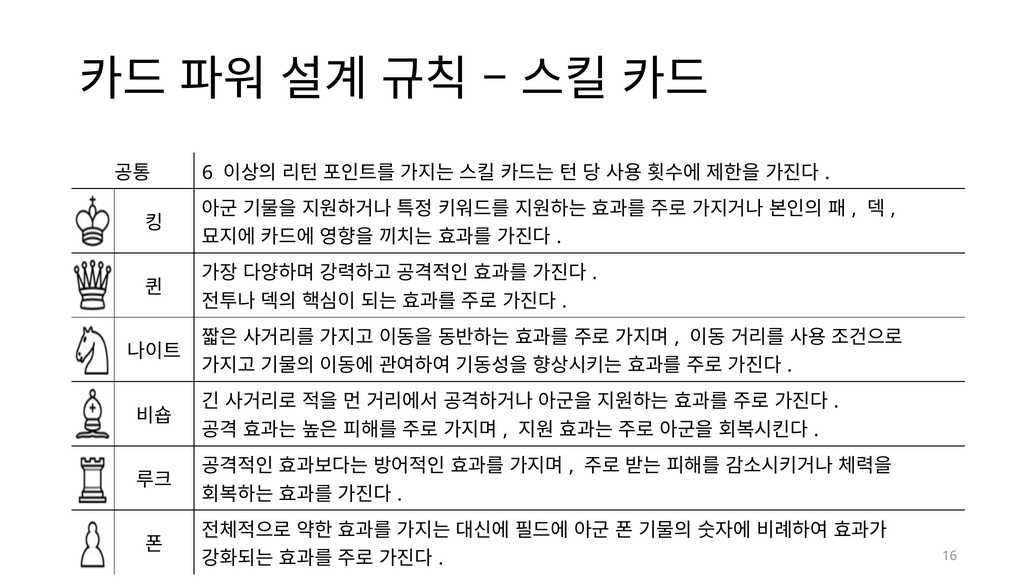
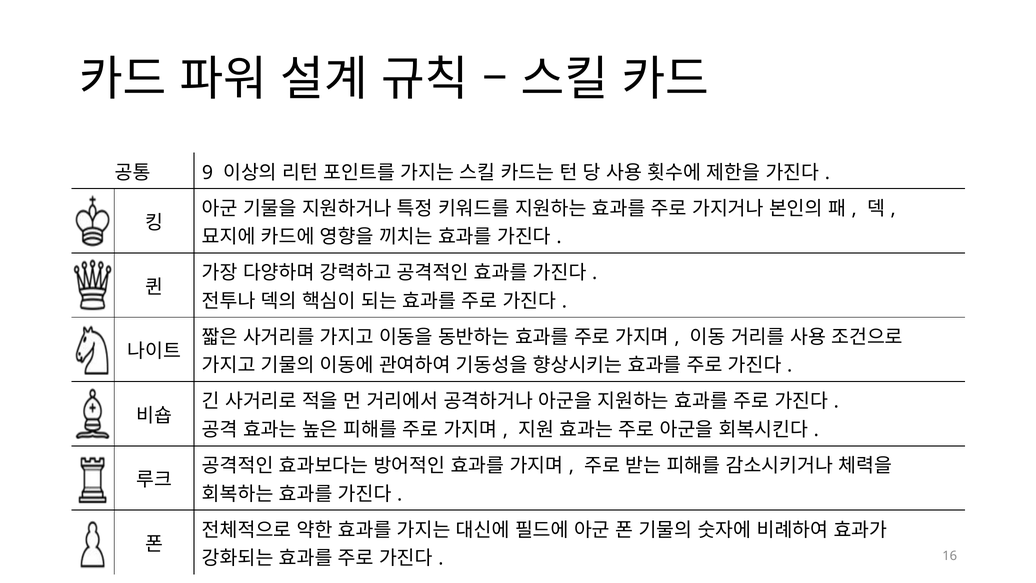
6: 6 -> 9
